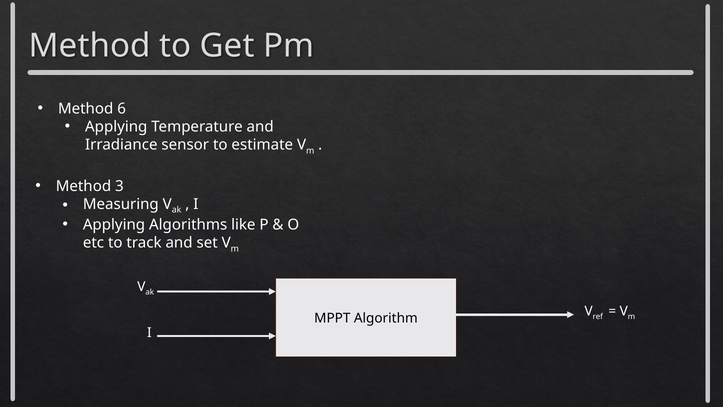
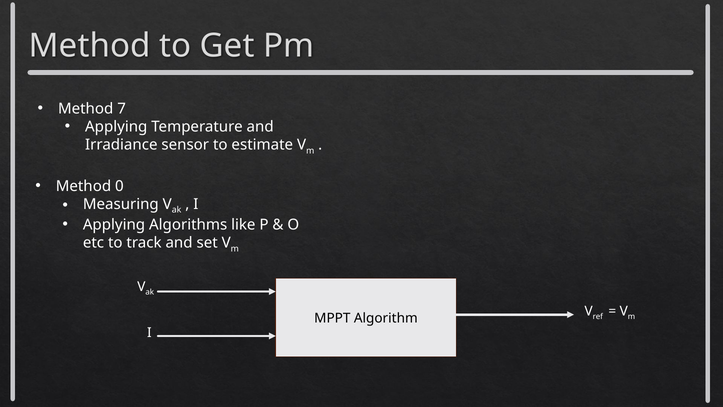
6: 6 -> 7
3: 3 -> 0
